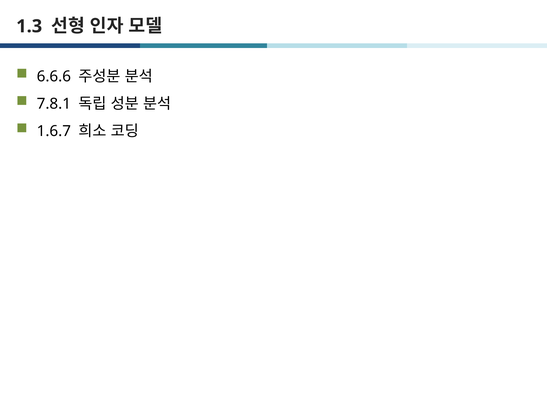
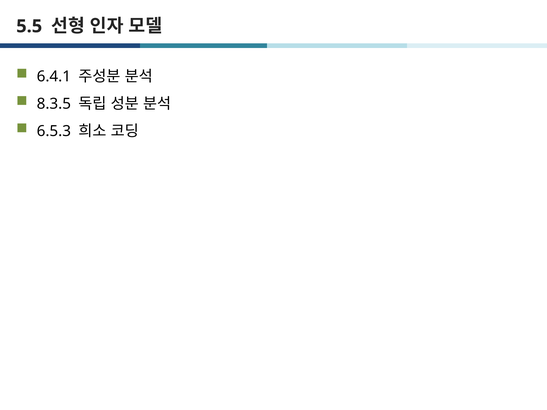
1.3: 1.3 -> 5.5
6.6.6: 6.6.6 -> 6.4.1
7.8.1: 7.8.1 -> 8.3.5
1.6.7: 1.6.7 -> 6.5.3
